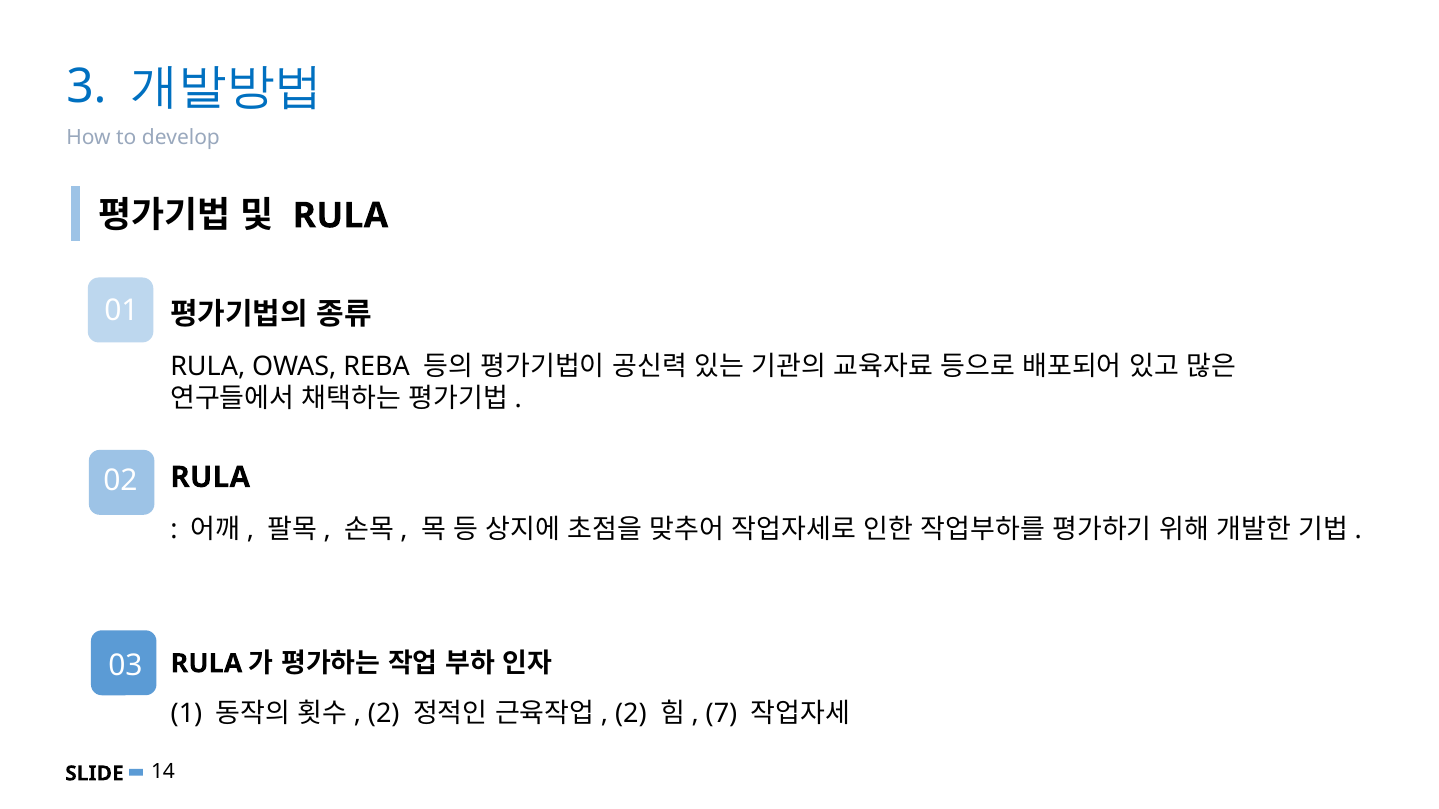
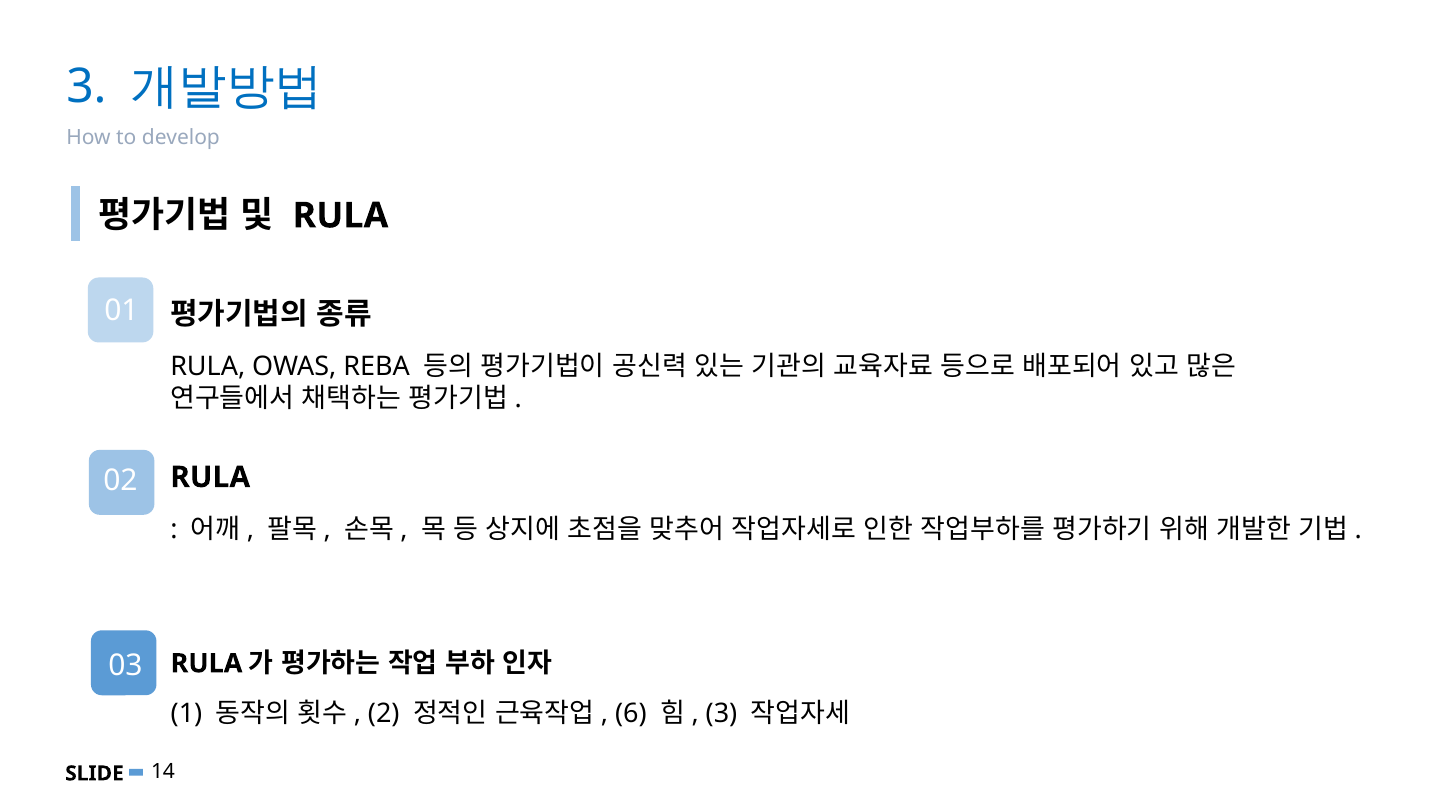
2 at (631, 714): 2 -> 6
7 at (722, 714): 7 -> 3
